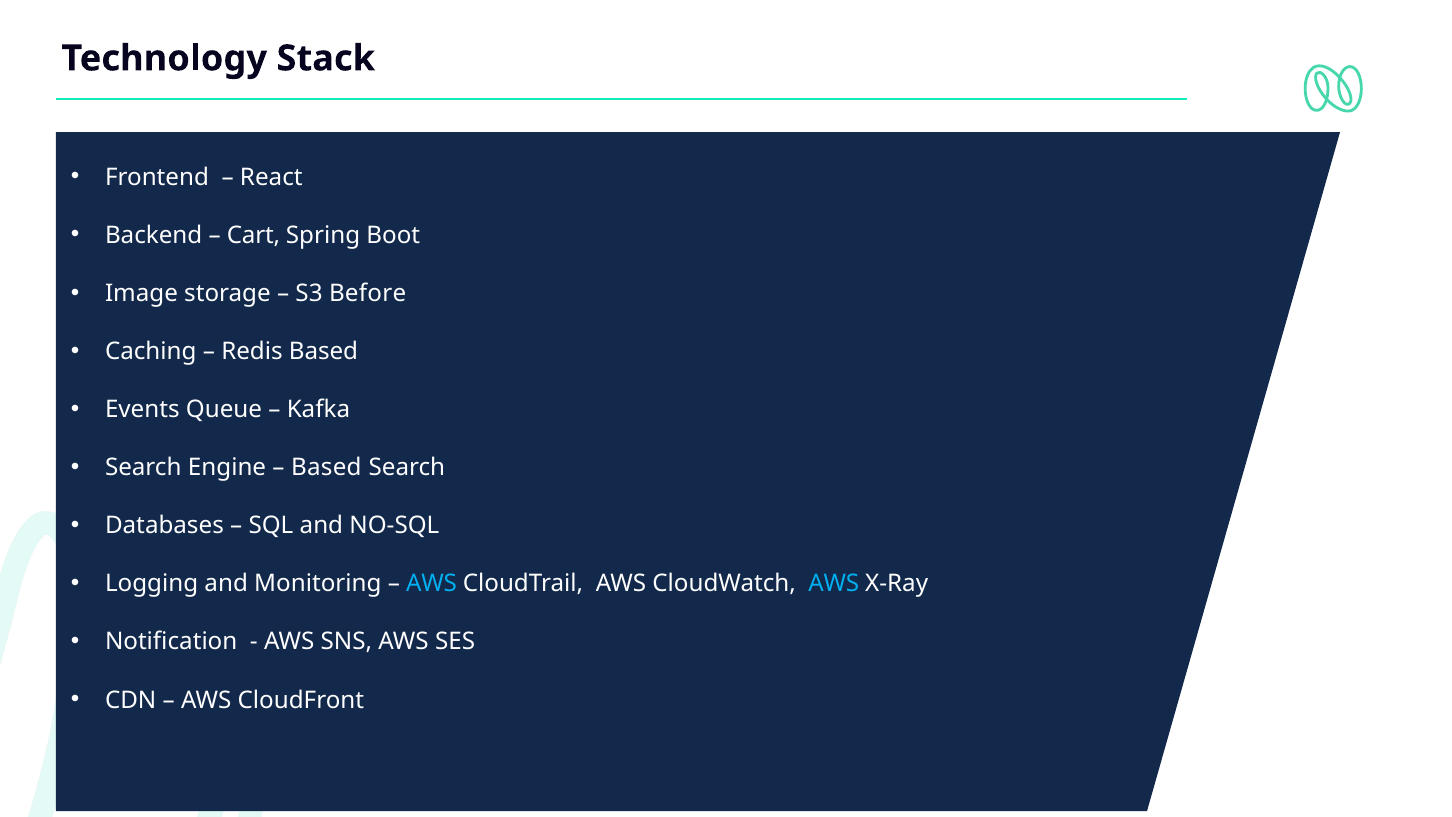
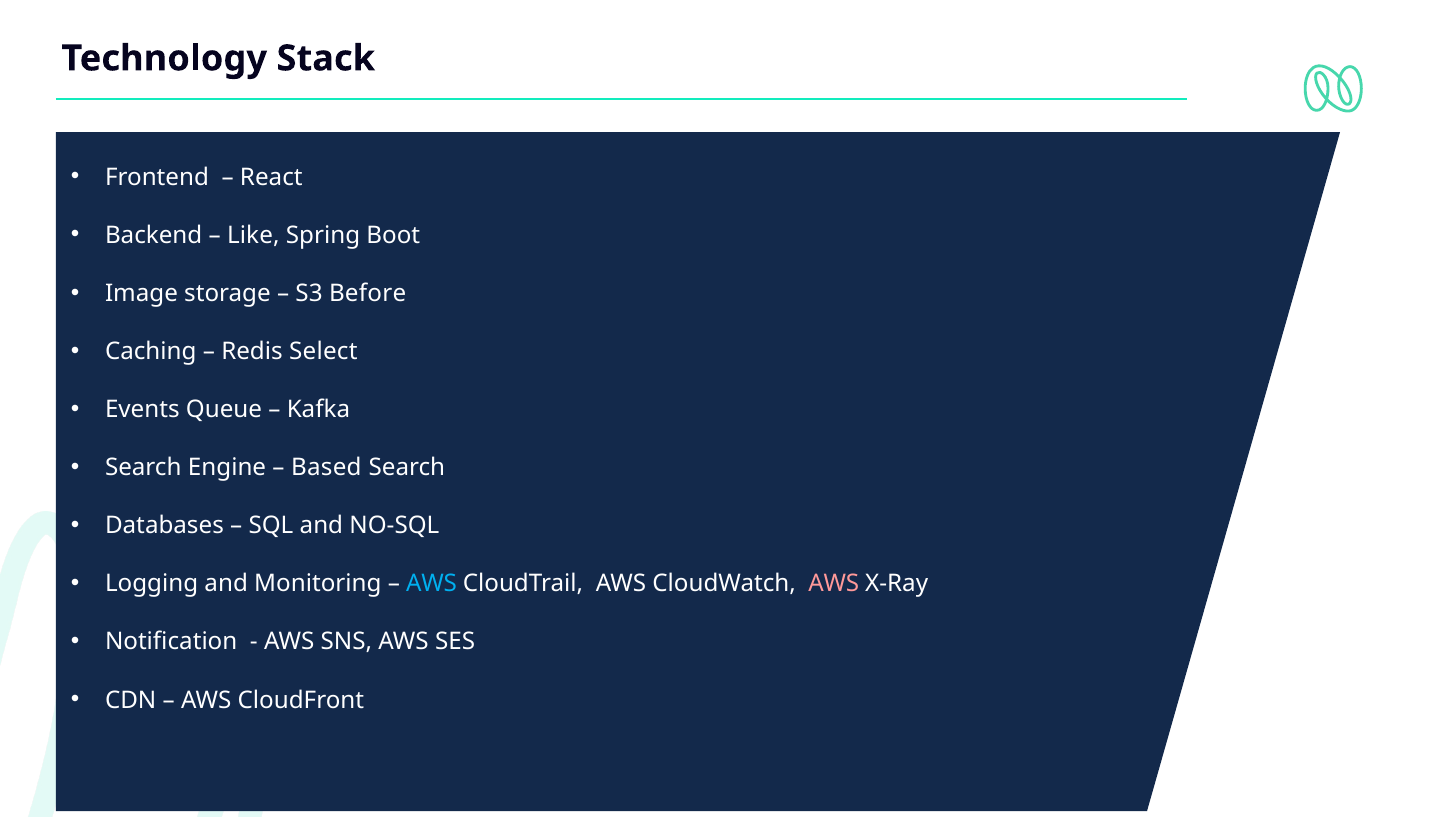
Cart: Cart -> Like
Redis Based: Based -> Select
AWS at (834, 584) colour: light blue -> pink
